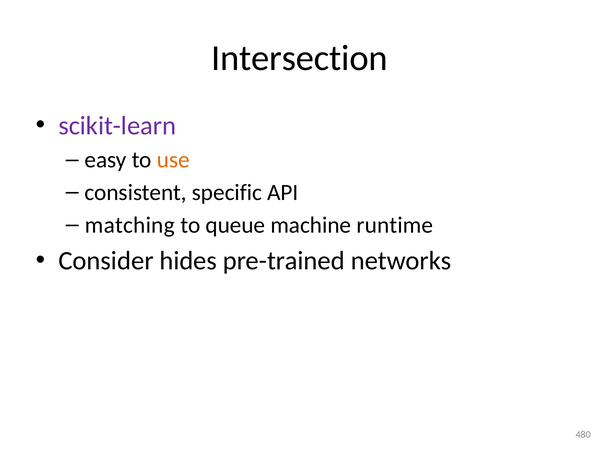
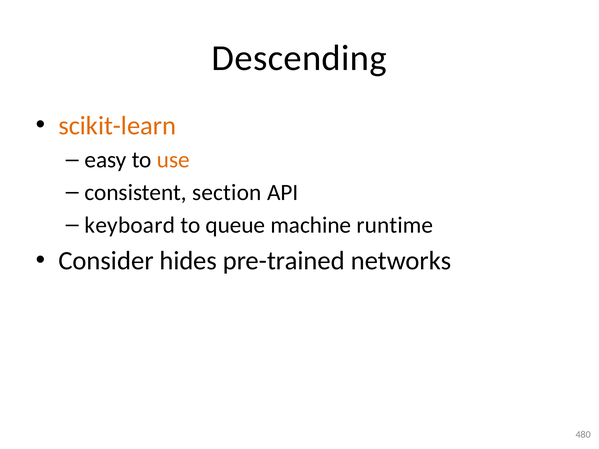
Intersection: Intersection -> Descending
scikit-learn colour: purple -> orange
specific: specific -> section
matching: matching -> keyboard
